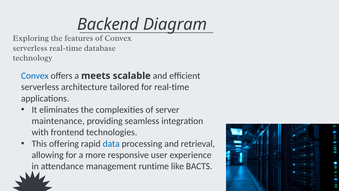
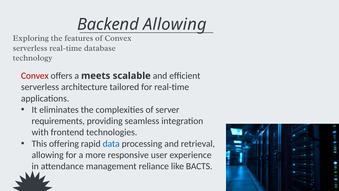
Backend Diagram: Diagram -> Allowing
Convex at (35, 76) colour: blue -> red
maintenance: maintenance -> requirements
runtime: runtime -> reliance
